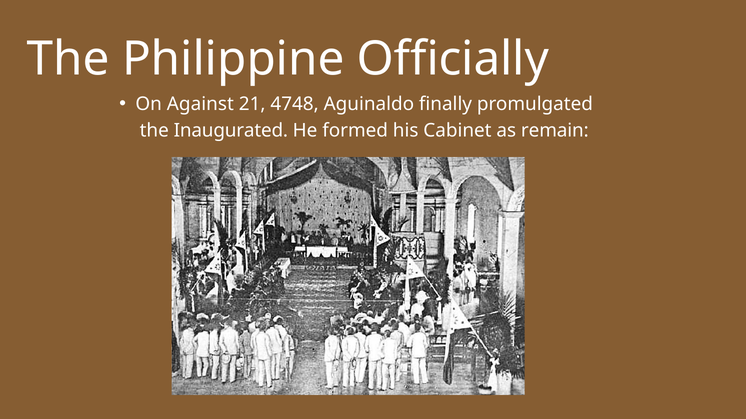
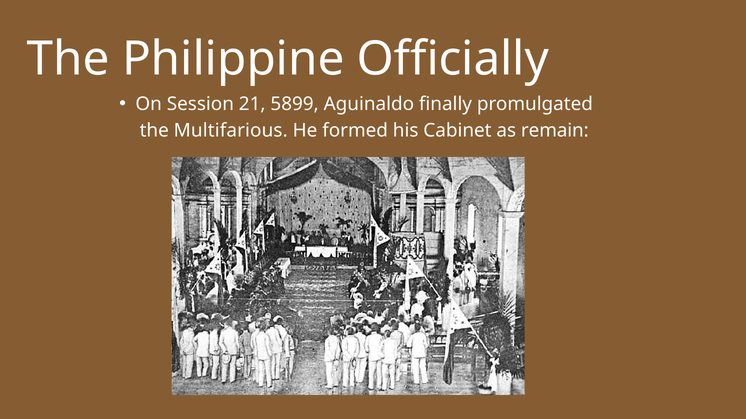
Against: Against -> Session
4748: 4748 -> 5899
Inaugurated: Inaugurated -> Multifarious
